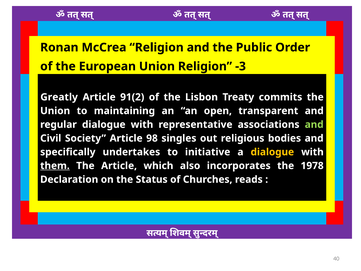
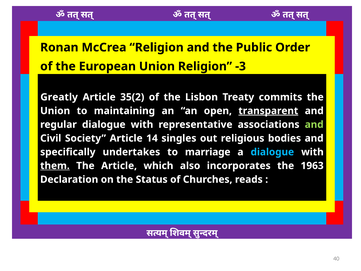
91(2: 91(2 -> 35(2
transparent underline: none -> present
98: 98 -> 14
initiative: initiative -> marriage
dialogue at (272, 152) colour: yellow -> light blue
1978: 1978 -> 1963
